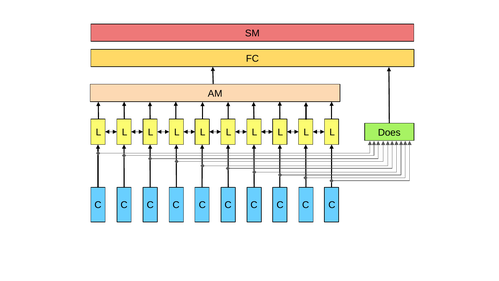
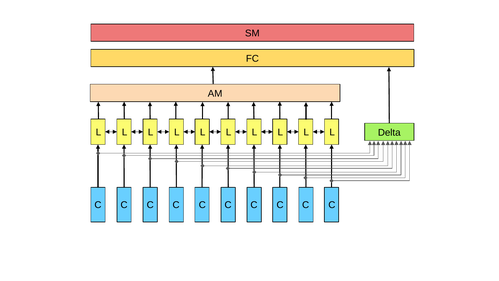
Does: Does -> Delta
